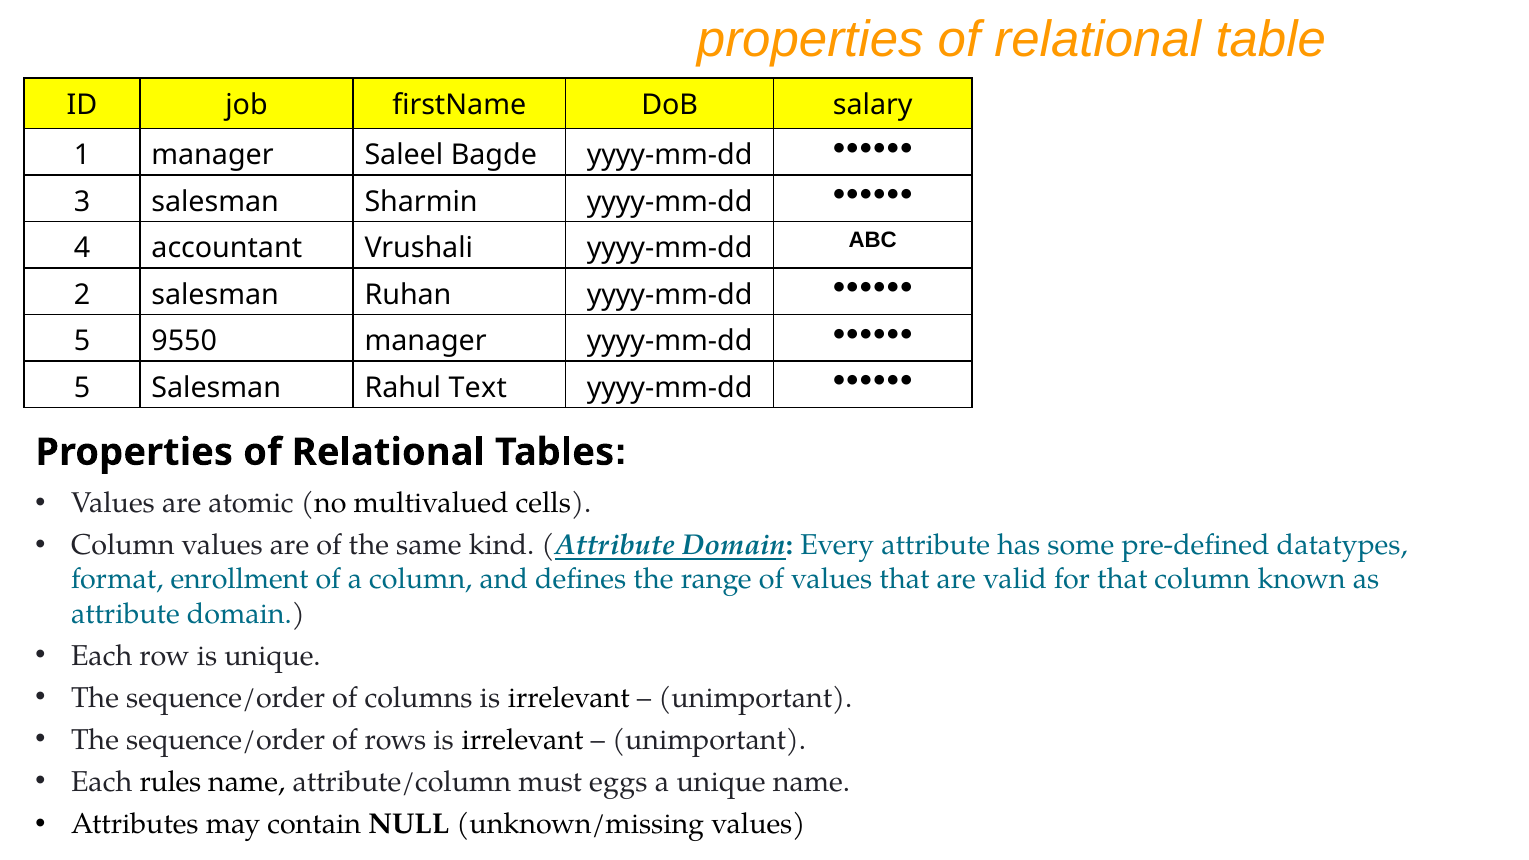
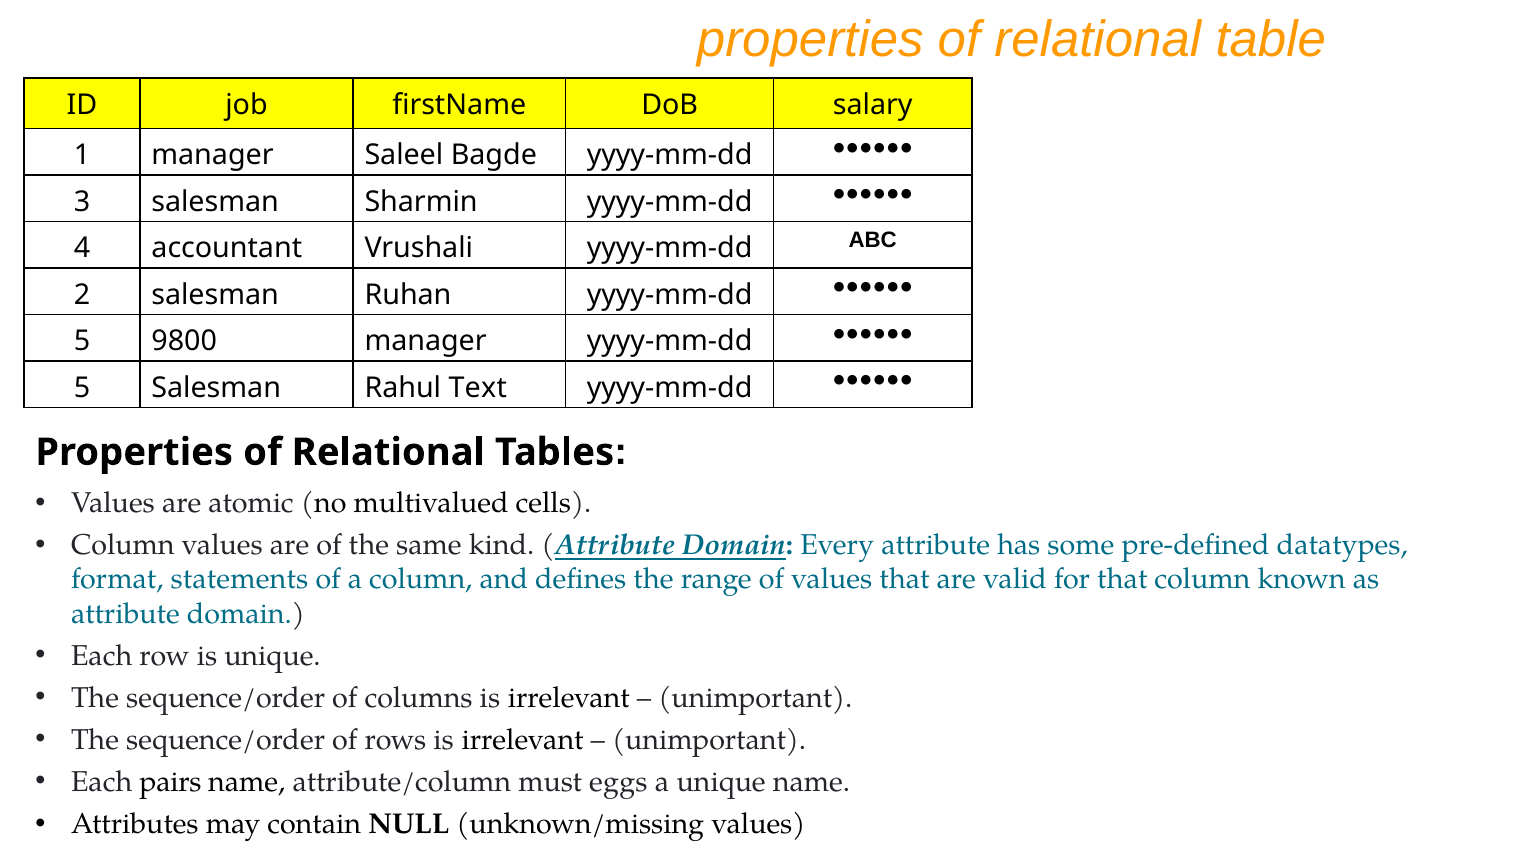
9550: 9550 -> 9800
enrollment: enrollment -> statements
rules: rules -> pairs
